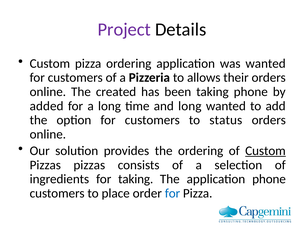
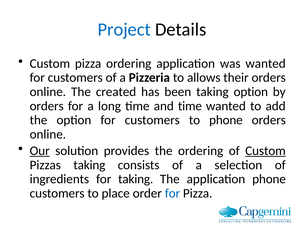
Project colour: purple -> blue
taking phone: phone -> option
added at (47, 106): added -> orders
and long: long -> time
to status: status -> phone
Our underline: none -> present
Pizzas pizzas: pizzas -> taking
